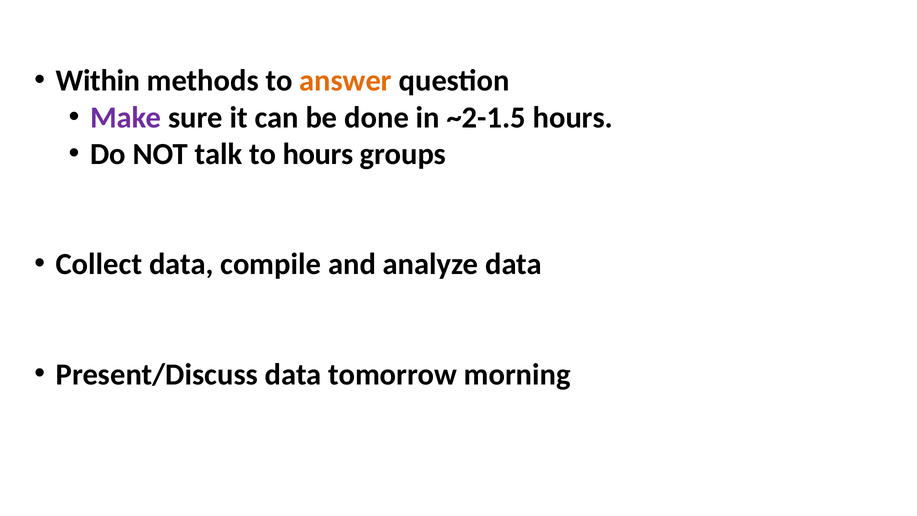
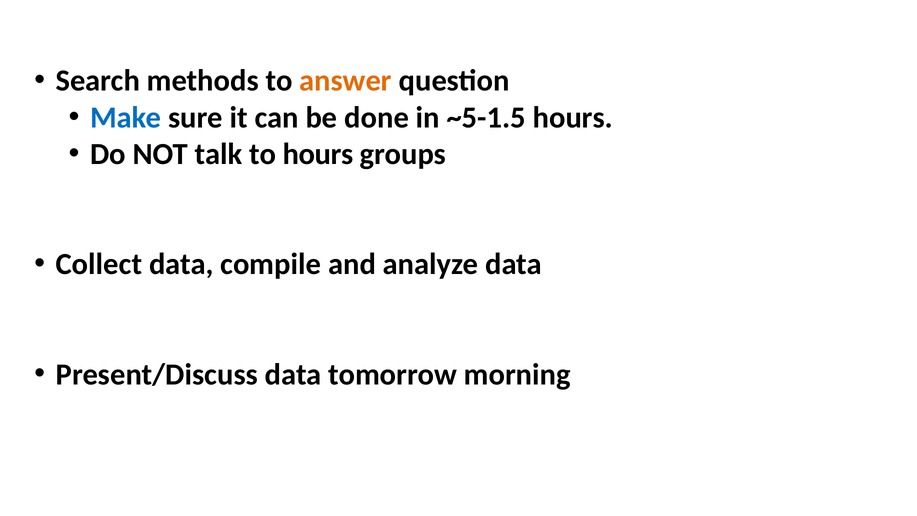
Within: Within -> Search
Make colour: purple -> blue
~2-1.5: ~2-1.5 -> ~5-1.5
